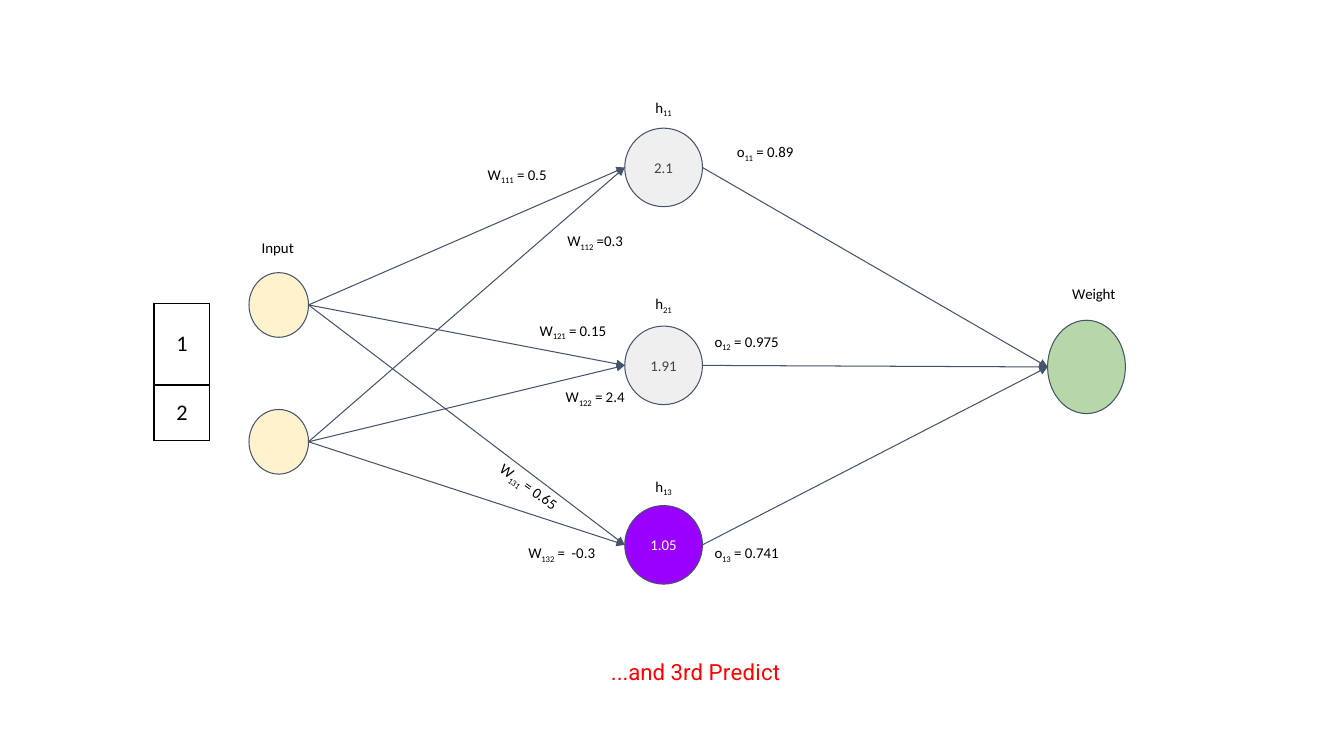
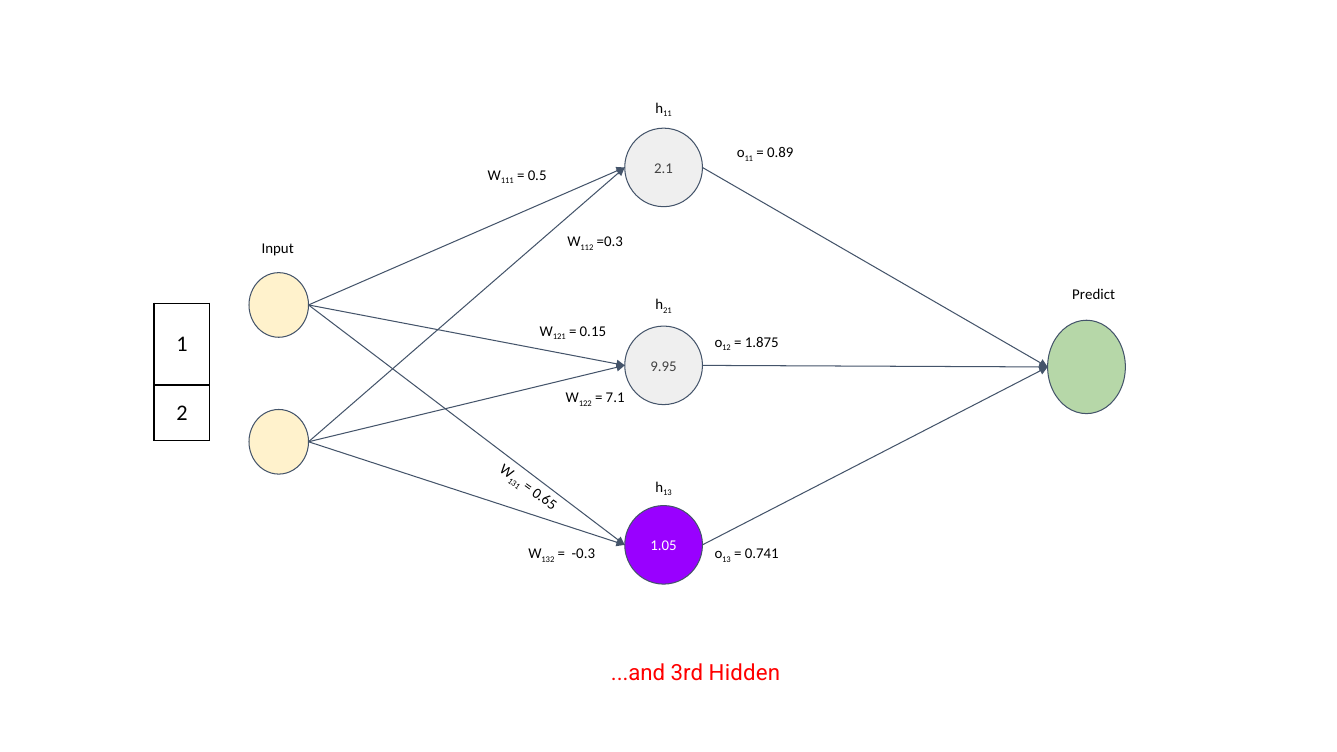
Weight: Weight -> Predict
0.975: 0.975 -> 1.875
1.91: 1.91 -> 9.95
2.4: 2.4 -> 7.1
Predict: Predict -> Hidden
